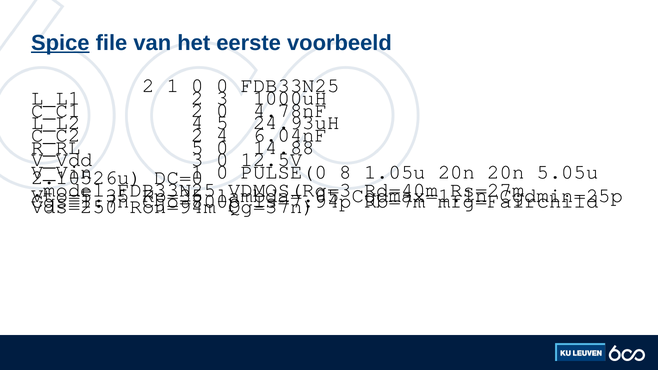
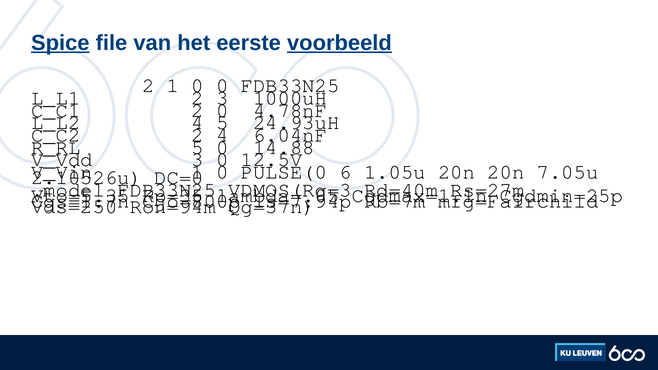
voorbeeld underline: none -> present
8: 8 -> 6
5.05u: 5.05u -> 7.05u
